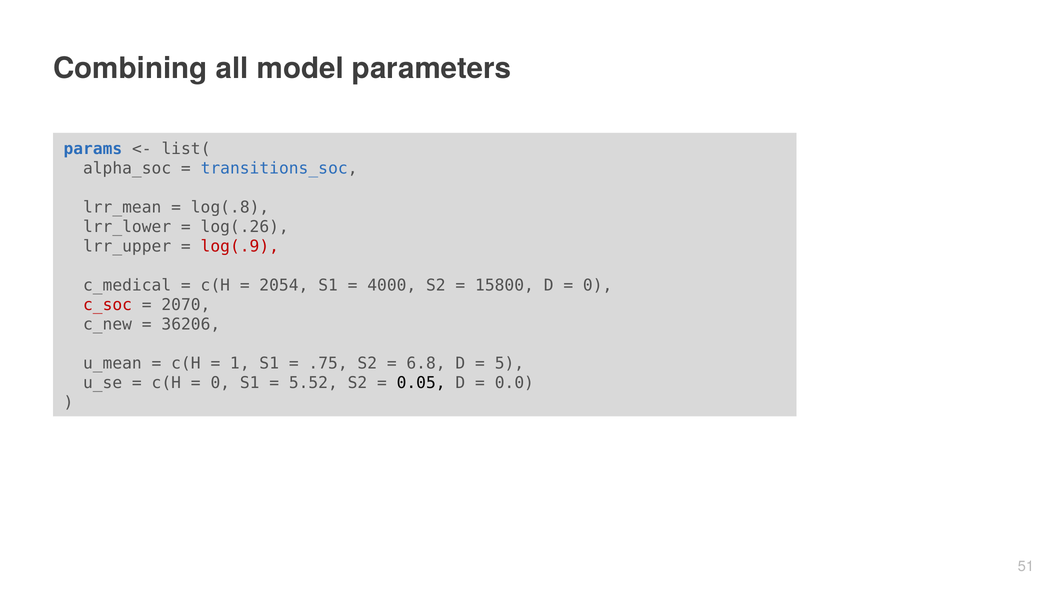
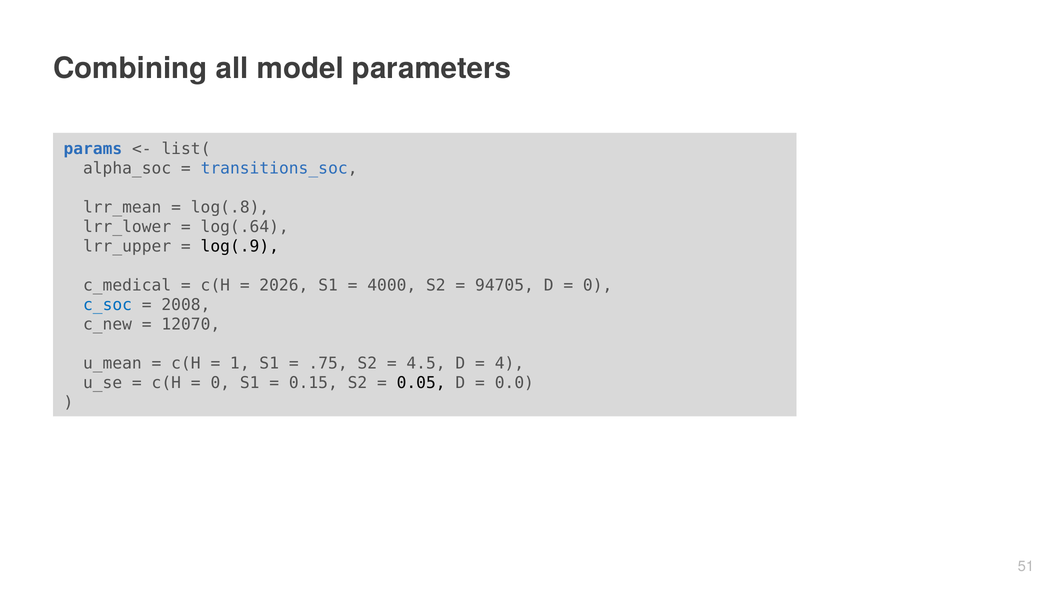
log(.26: log(.26 -> log(.64
log(.9 colour: red -> black
2054: 2054 -> 2026
15800: 15800 -> 94705
c_soc colour: red -> blue
2070: 2070 -> 2008
36206: 36206 -> 12070
6.8: 6.8 -> 4.5
5: 5 -> 4
5.52: 5.52 -> 0.15
